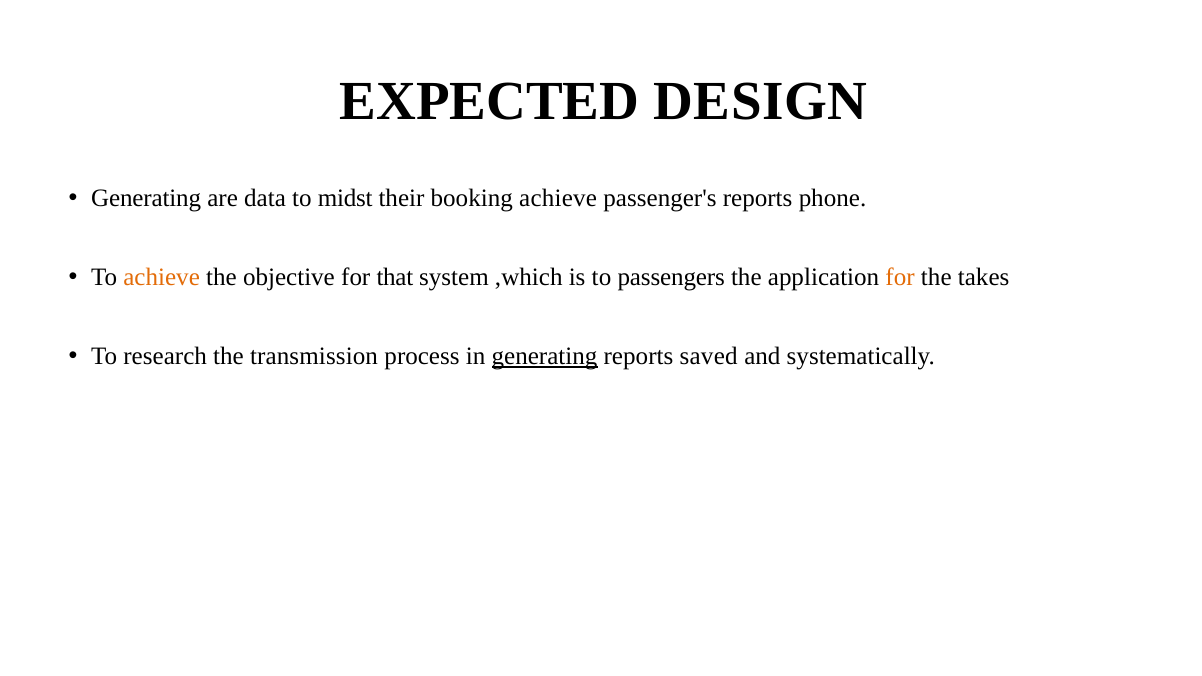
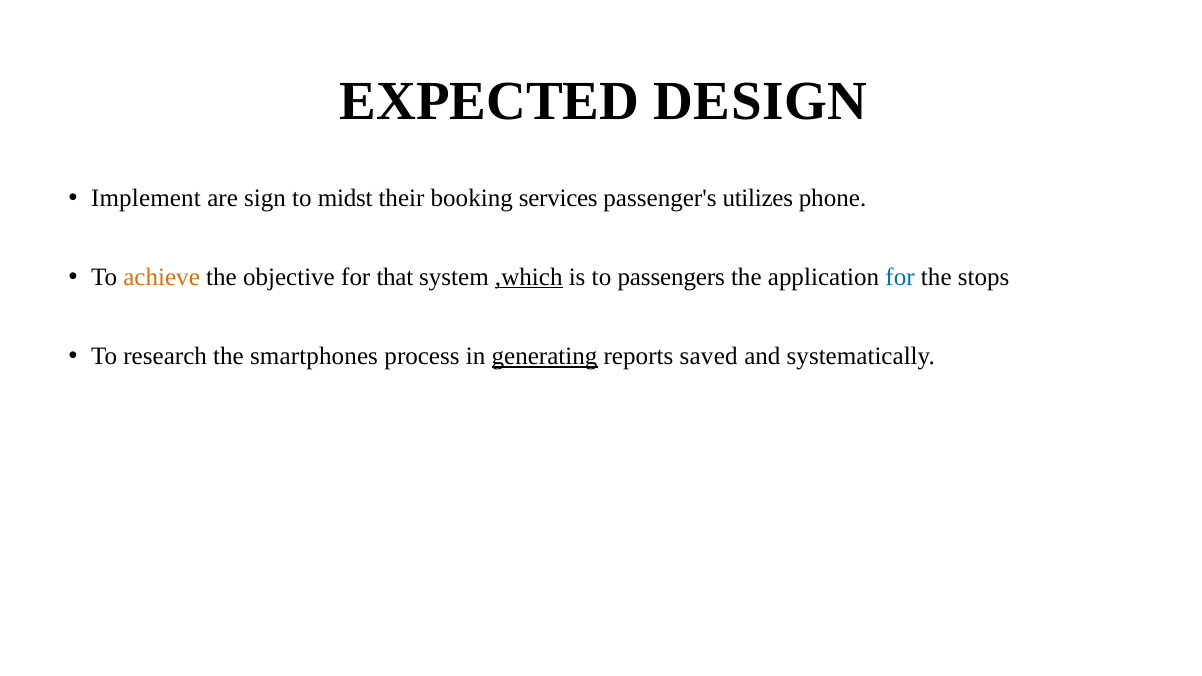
Generating at (146, 198): Generating -> Implement
data: data -> sign
booking achieve: achieve -> services
passenger's reports: reports -> utilizes
,which underline: none -> present
for at (900, 277) colour: orange -> blue
takes: takes -> stops
transmission: transmission -> smartphones
